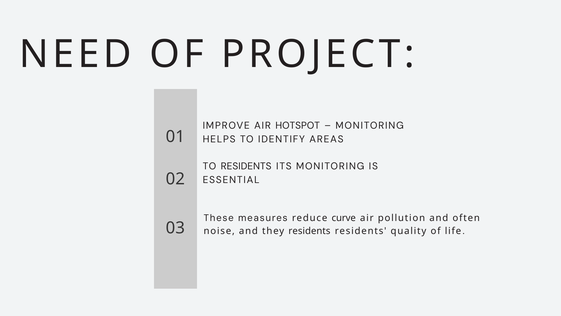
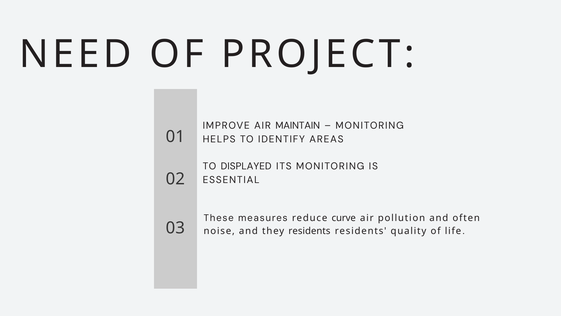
HOTSPOT: HOTSPOT -> MAINTAIN
TO RESIDENTS: RESIDENTS -> DISPLAYED
